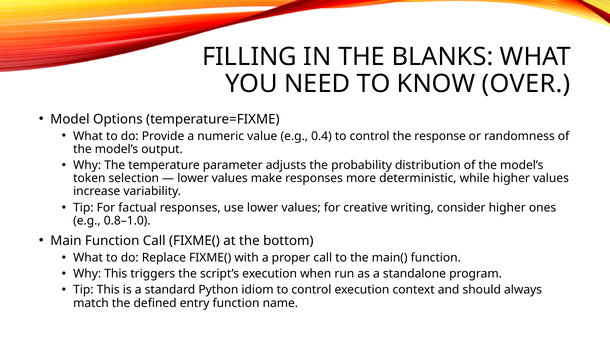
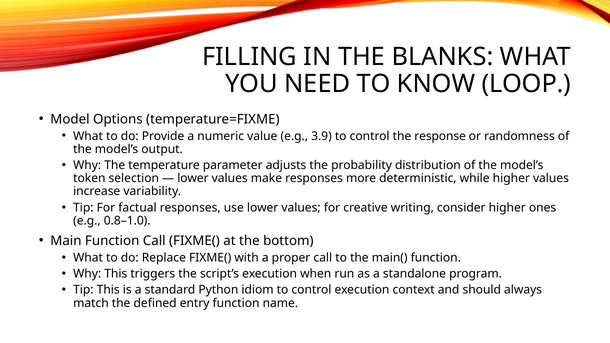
OVER: OVER -> LOOP
0.4: 0.4 -> 3.9
